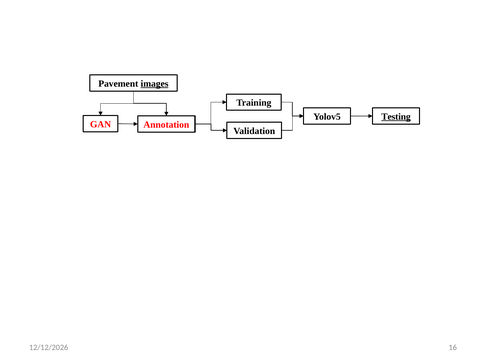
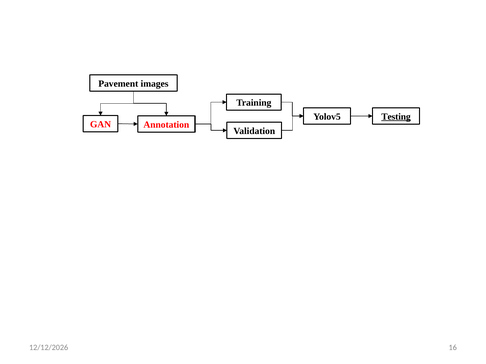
images underline: present -> none
